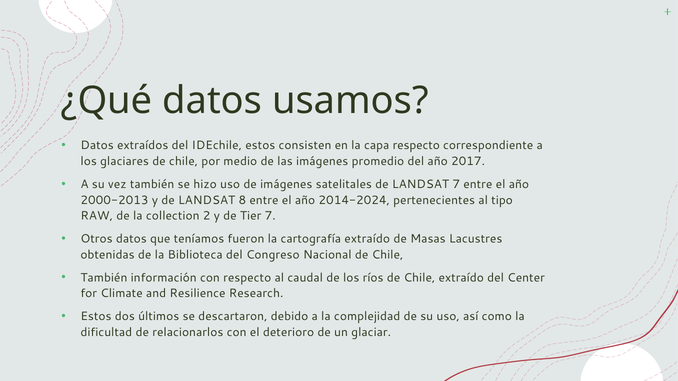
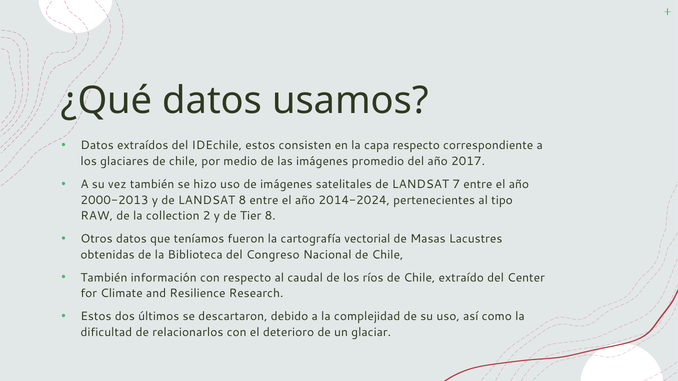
Tier 7: 7 -> 8
cartografía extraído: extraído -> vectorial
